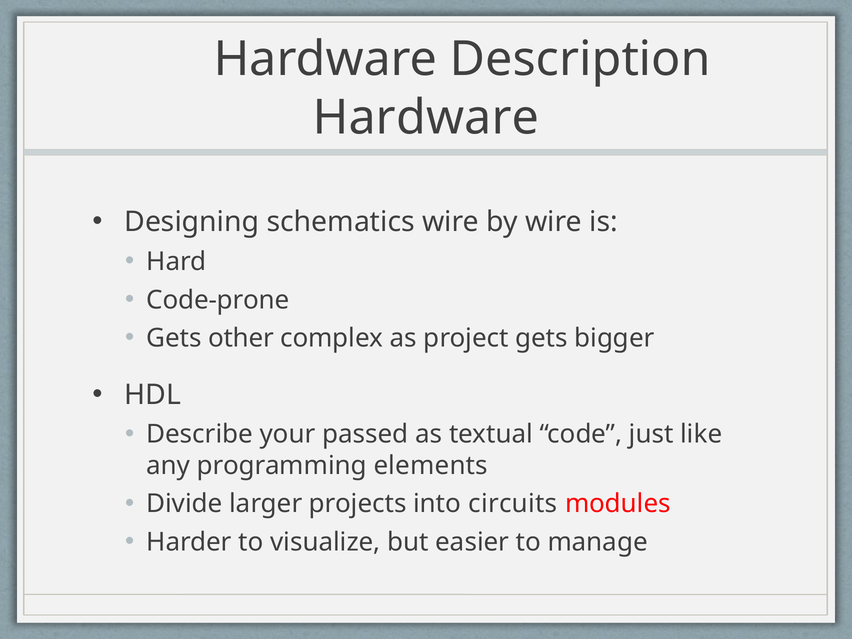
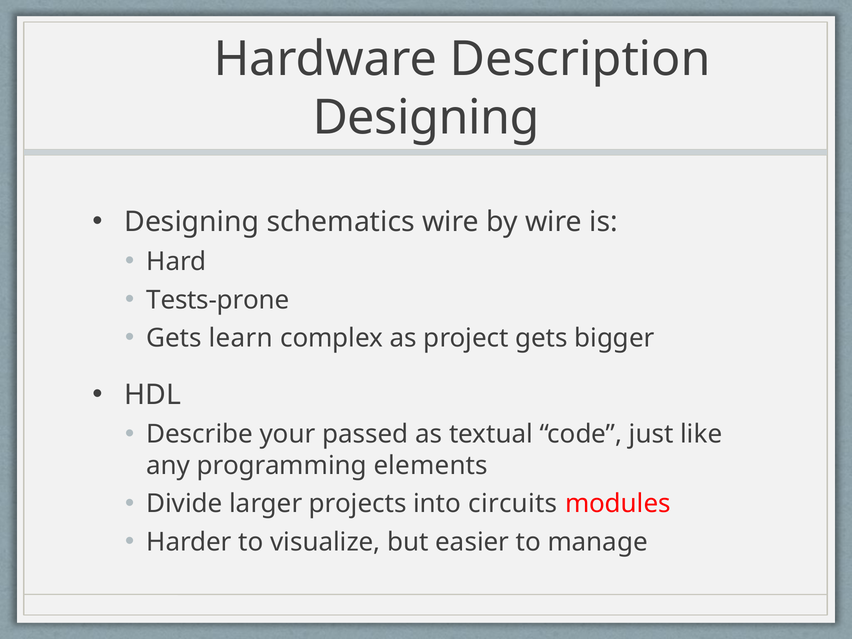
Hardware at (426, 118): Hardware -> Designing
Code-prone: Code-prone -> Tests-prone
other: other -> learn
